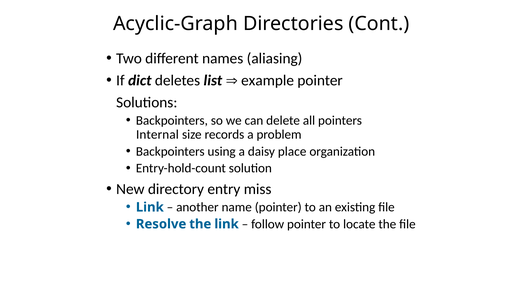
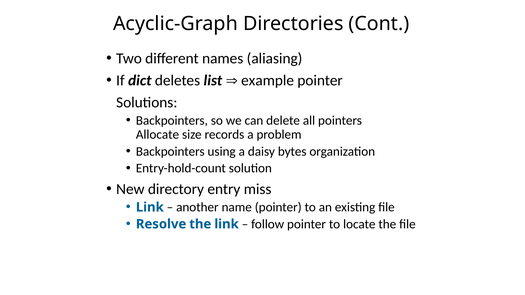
Internal: Internal -> Allocate
place: place -> bytes
